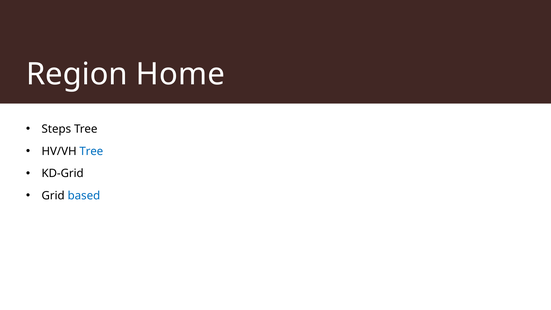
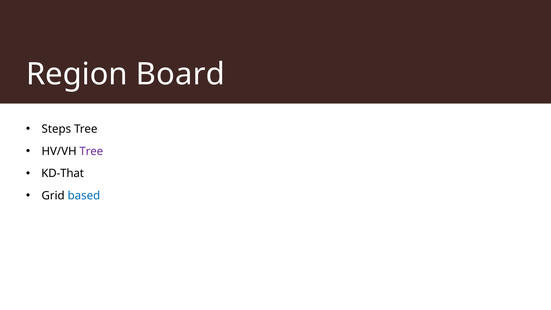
Home: Home -> Board
Tree at (91, 151) colour: blue -> purple
KD-Grid: KD-Grid -> KD-That
